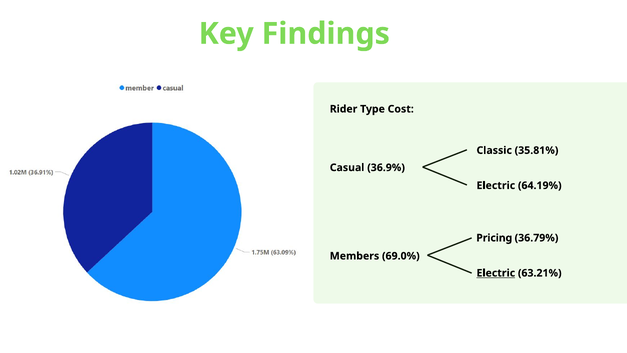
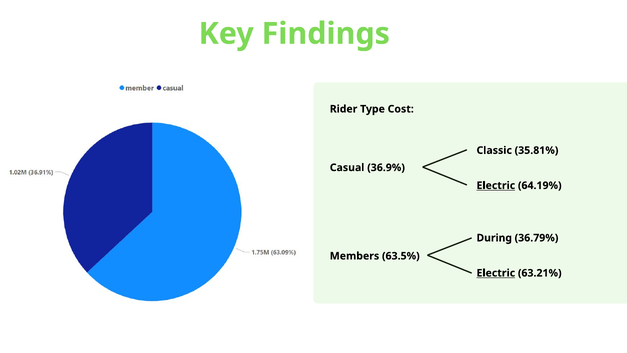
Electric at (496, 185) underline: none -> present
Pricing: Pricing -> During
69.0%: 69.0% -> 63.5%
